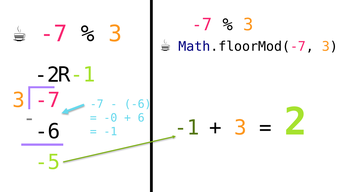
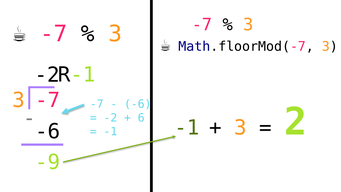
-0 at (110, 118): -0 -> -2
-5: -5 -> -9
